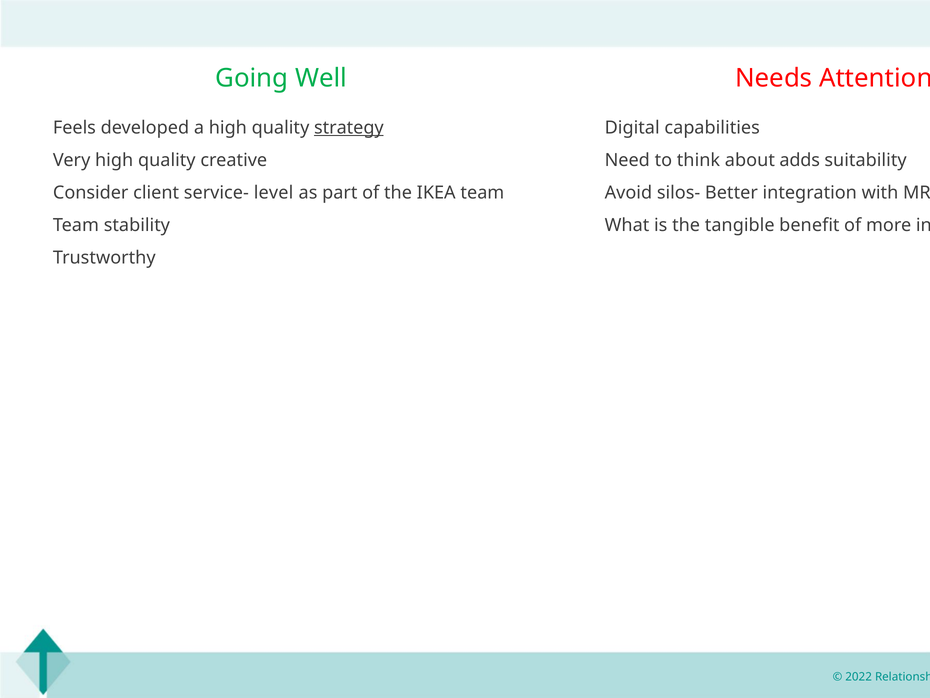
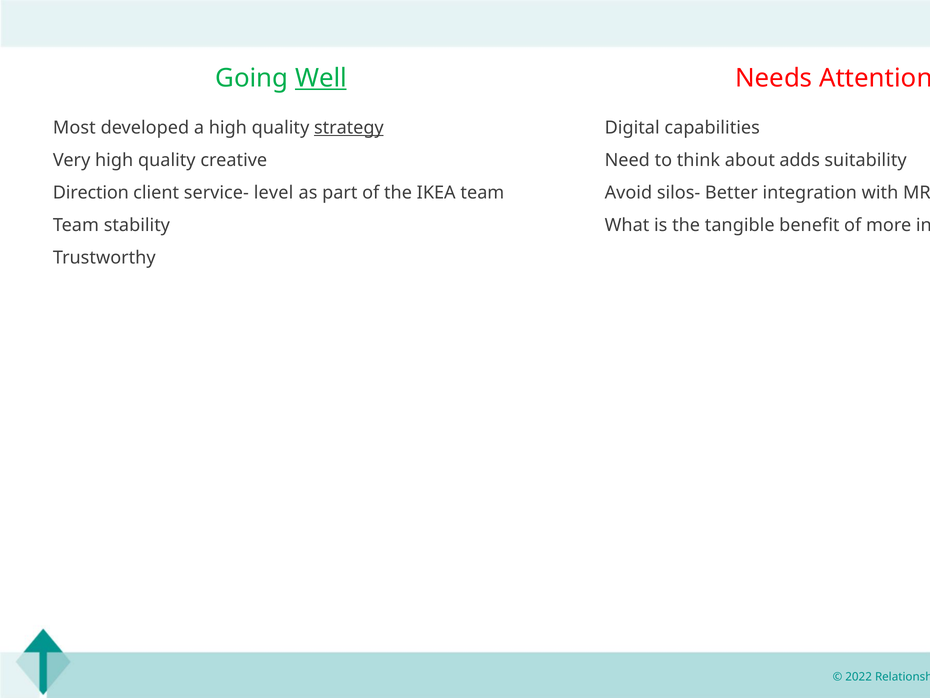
Well underline: none -> present
Feels: Feels -> Most
Consider: Consider -> Direction
